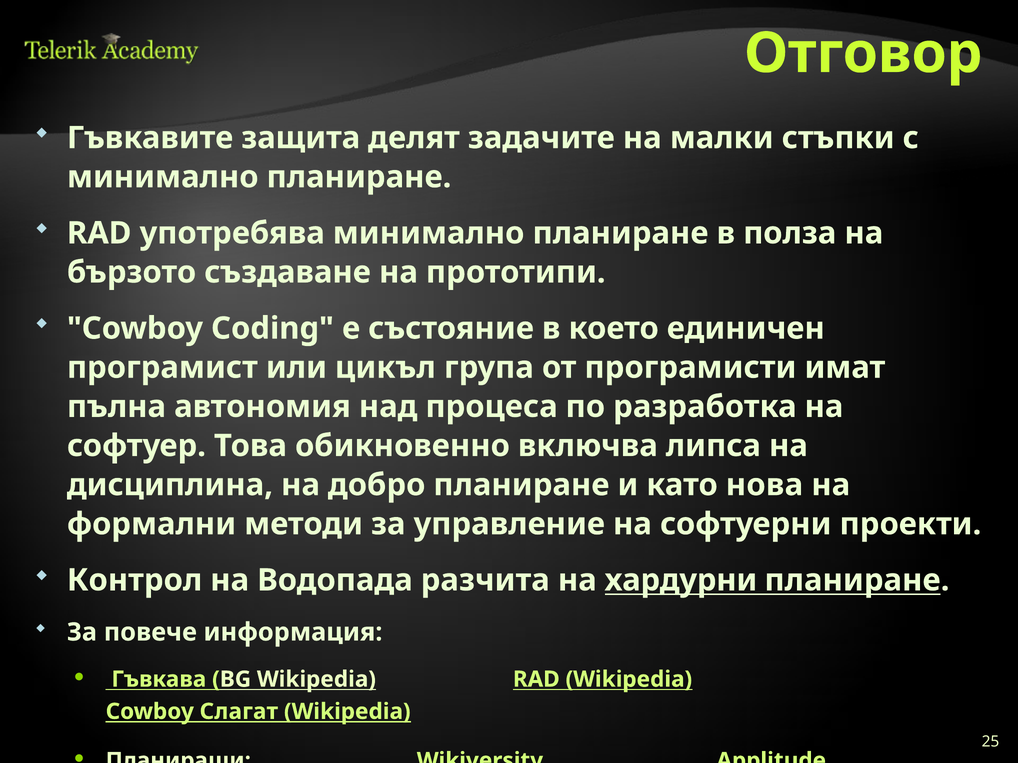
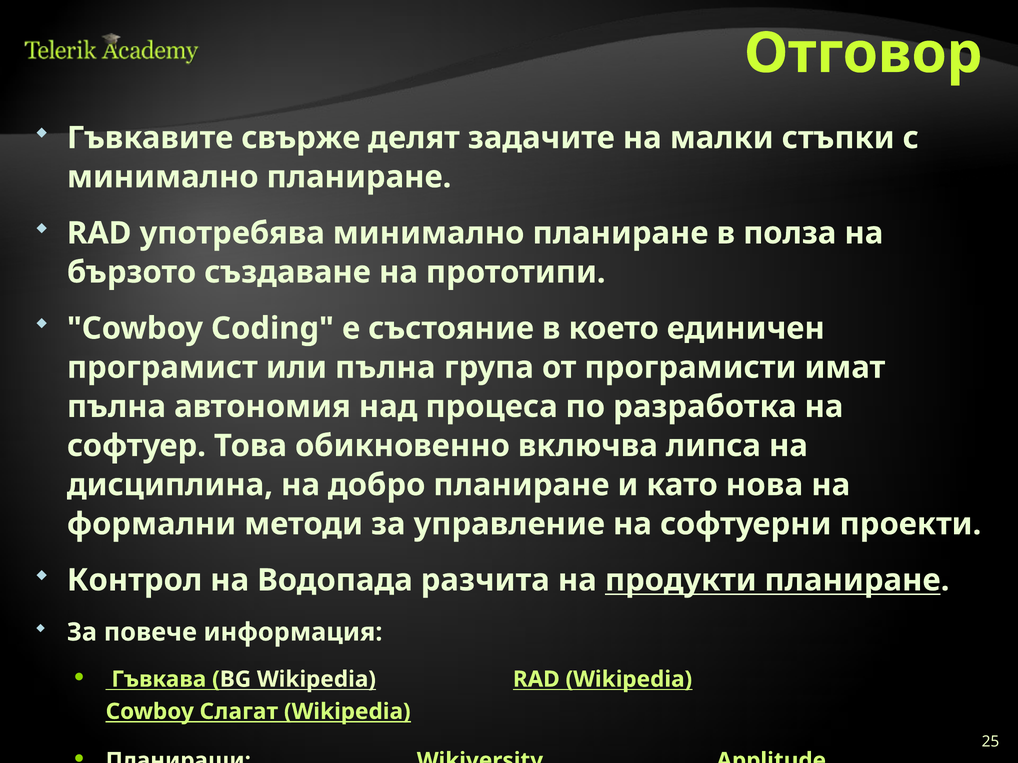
защита: защита -> свърже
или цикъл: цикъл -> пълна
хардурни: хардурни -> продукти
